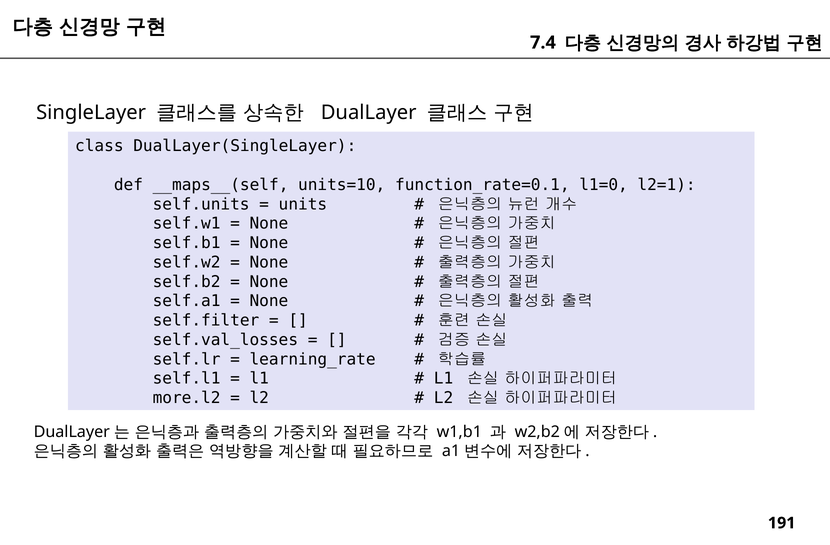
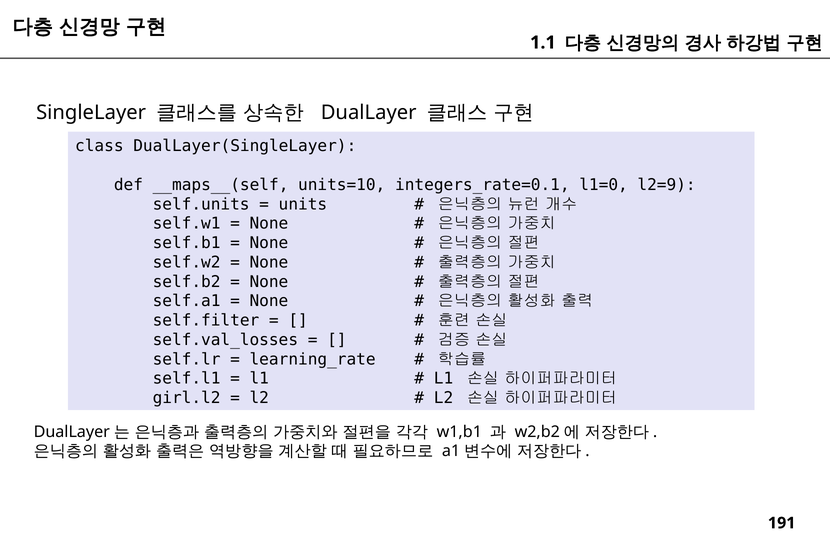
7.4: 7.4 -> 1.1
function_rate=0.1: function_rate=0.1 -> integers_rate=0.1
l2=1: l2=1 -> l2=9
more.l2: more.l2 -> girl.l2
